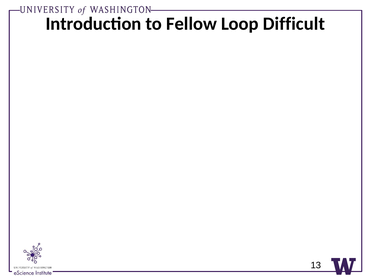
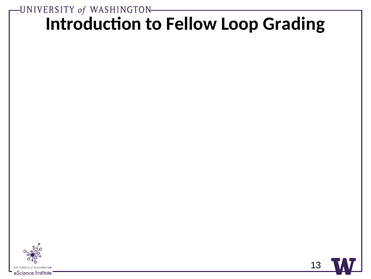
Difficult: Difficult -> Grading
